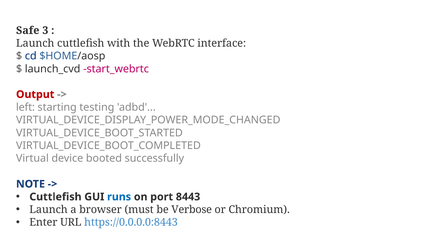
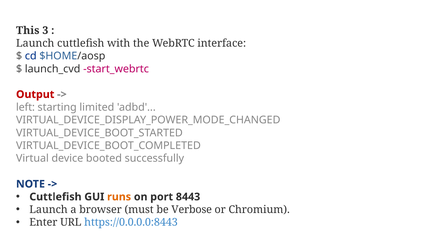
Safe: Safe -> This
testing: testing -> limited
runs colour: blue -> orange
